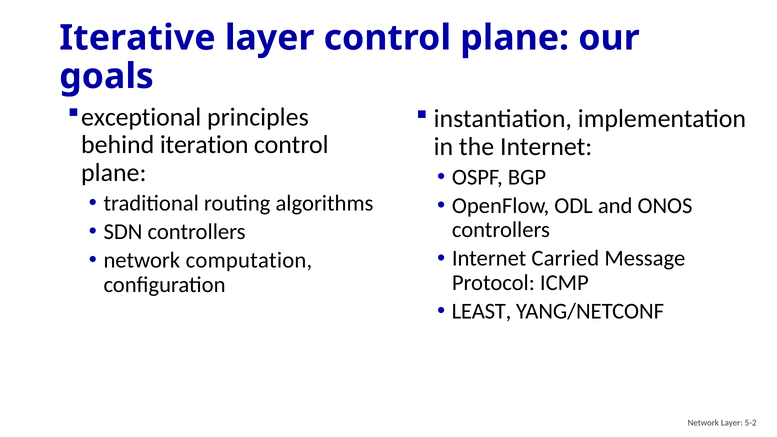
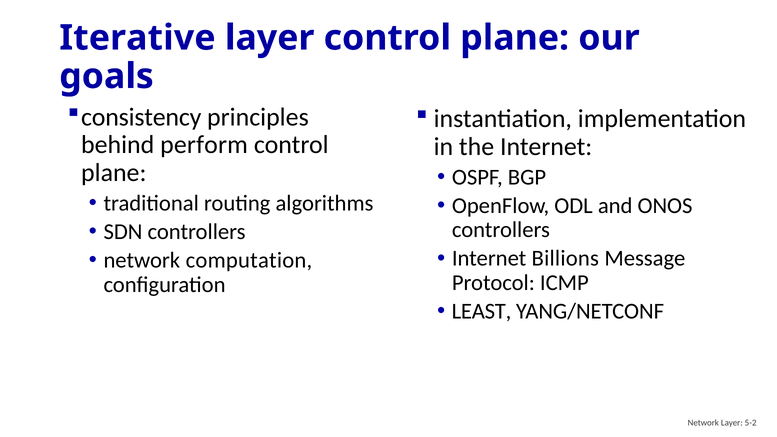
exceptional: exceptional -> consistency
iteration: iteration -> perform
Carried: Carried -> Billions
